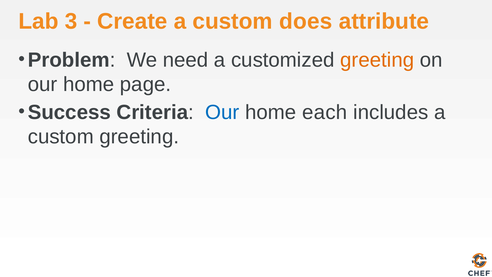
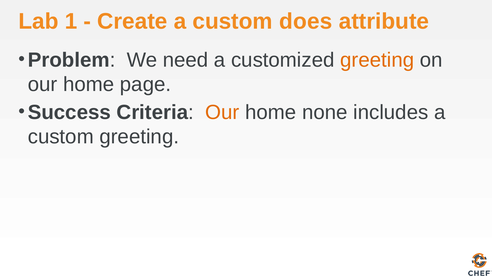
3: 3 -> 1
Our at (222, 112) colour: blue -> orange
each: each -> none
